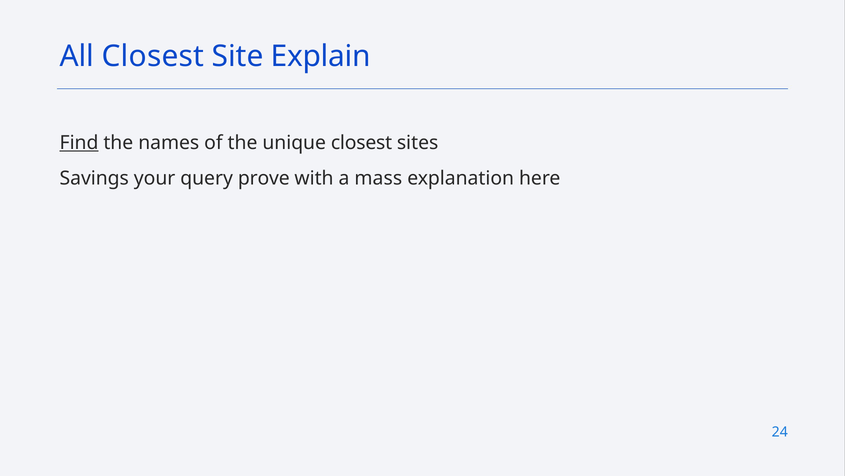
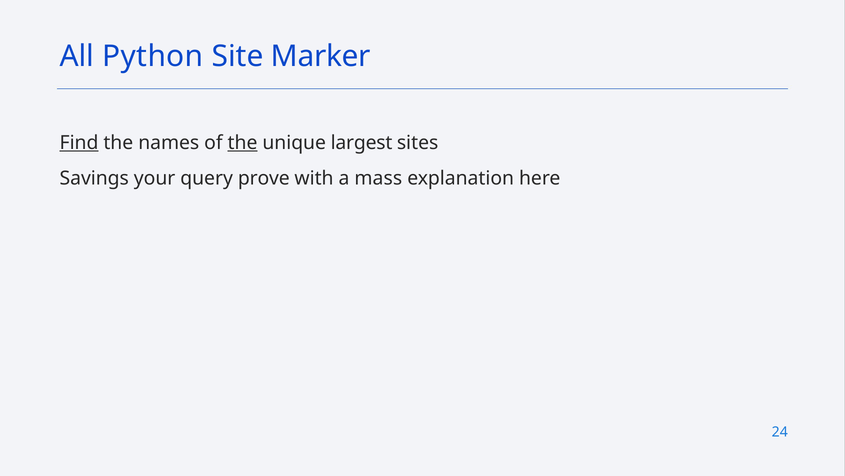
All Closest: Closest -> Python
Explain: Explain -> Marker
the at (243, 143) underline: none -> present
unique closest: closest -> largest
